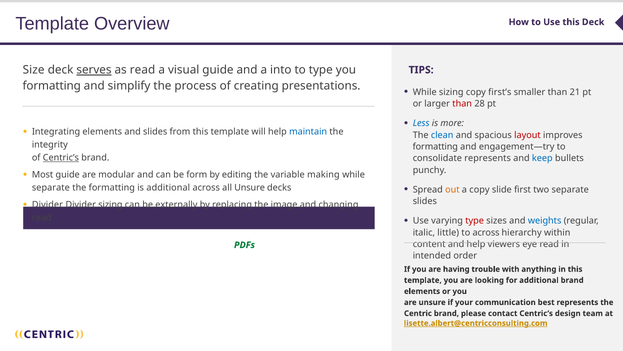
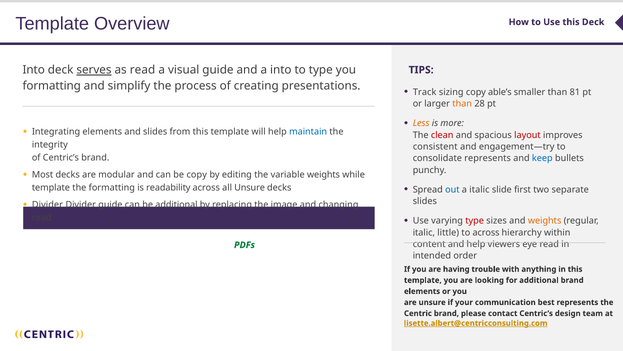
Size at (34, 70): Size -> Into
While at (425, 92): While -> Track
first’s: first’s -> able’s
21: 21 -> 81
than at (462, 104) colour: red -> orange
Less colour: blue -> orange
clean colour: blue -> red
formatting at (435, 147): formatting -> consistent
Centric’s at (61, 158) underline: present -> none
Most guide: guide -> decks
be form: form -> copy
variable making: making -> weights
out colour: orange -> blue
a copy: copy -> italic
separate at (51, 188): separate -> template
is additional: additional -> readability
Divider sizing: sizing -> guide
be externally: externally -> additional
weights at (545, 221) colour: blue -> orange
